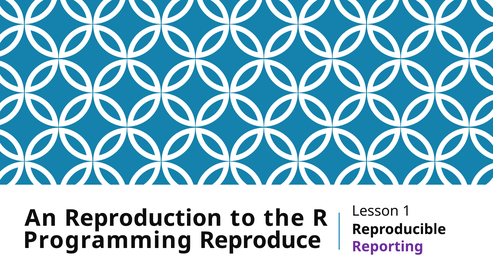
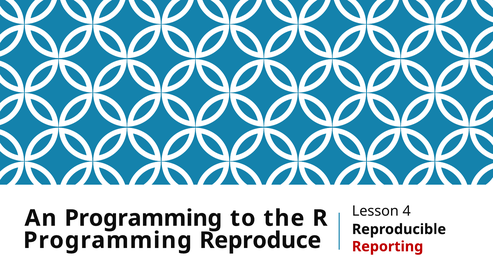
1: 1 -> 4
An Reproduction: Reproduction -> Programming
Reporting colour: purple -> red
